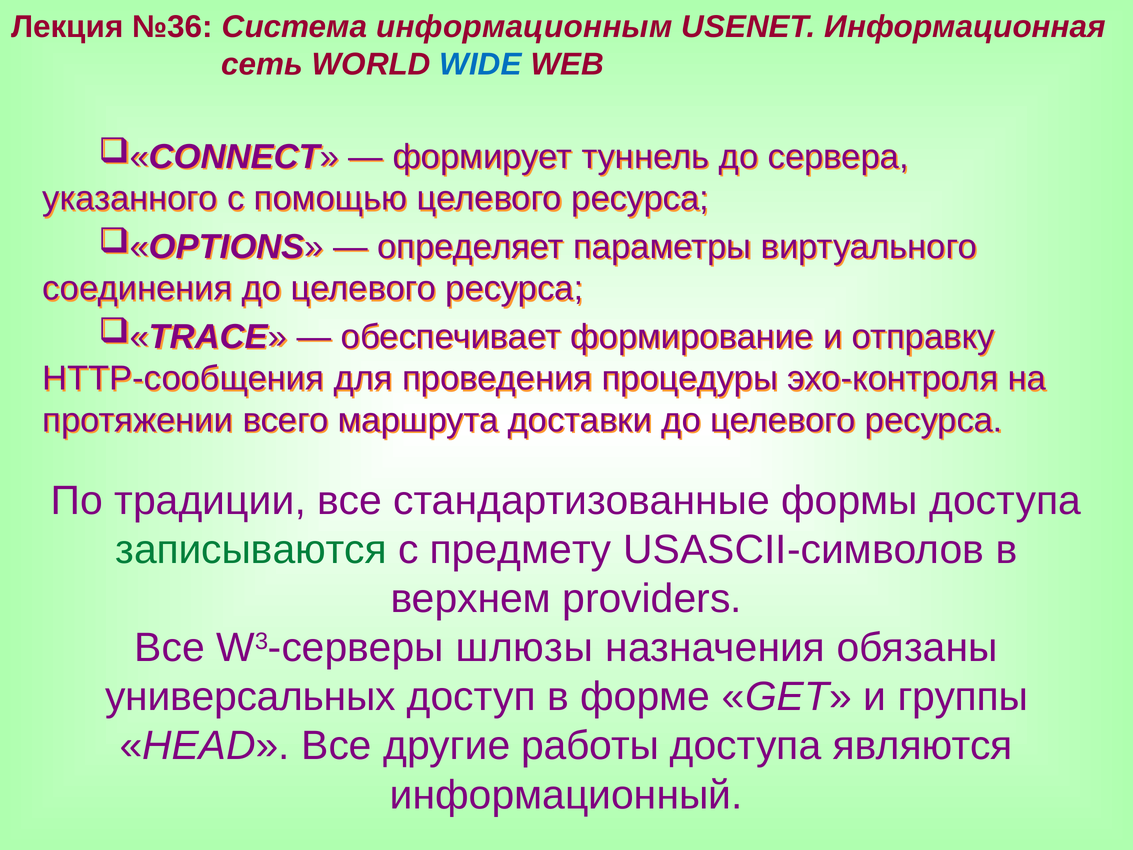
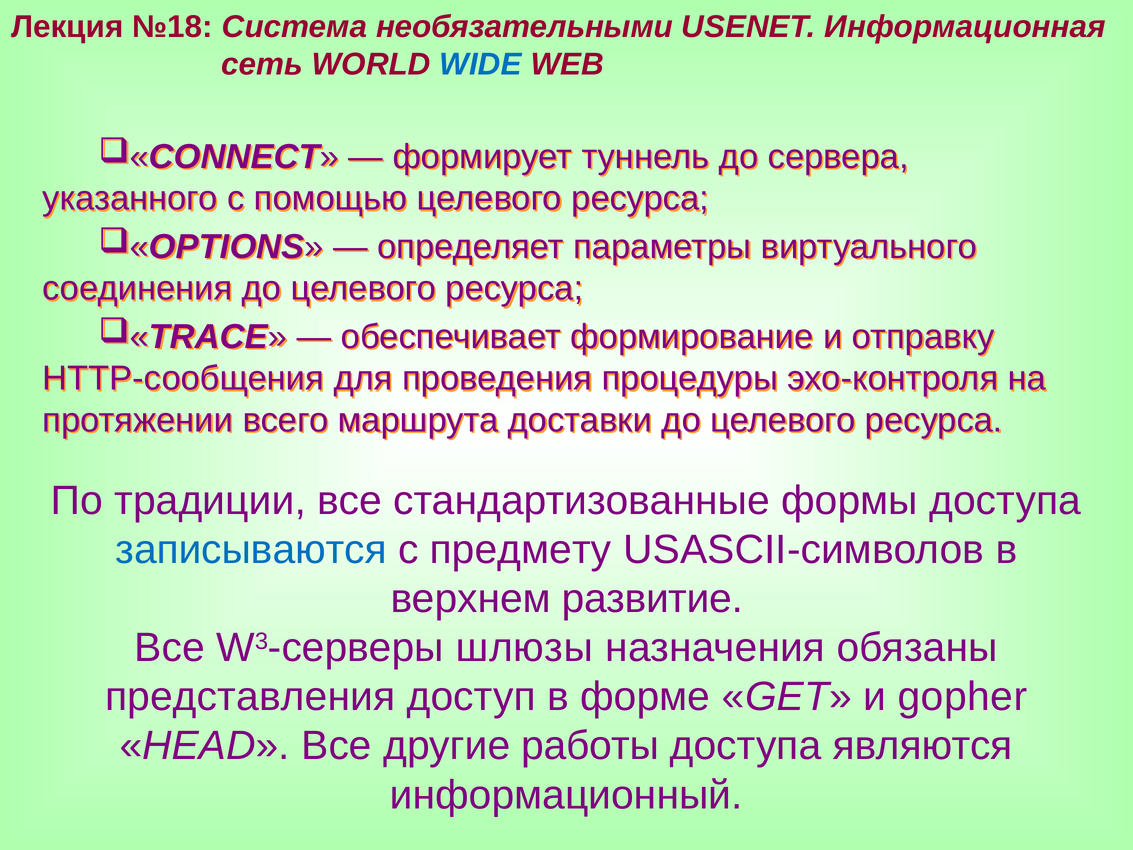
№36: №36 -> №18
информационным: информационным -> необязательными
записываются colour: green -> blue
providers: providers -> развитие
универсальных: универсальных -> представления
группы: группы -> gopher
